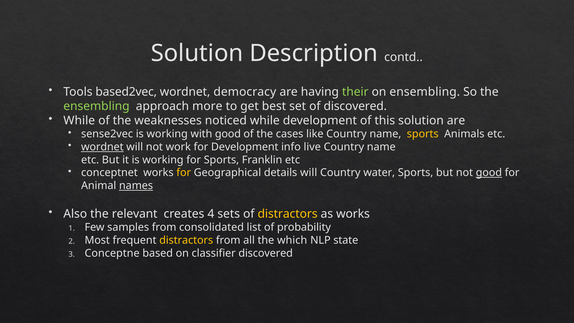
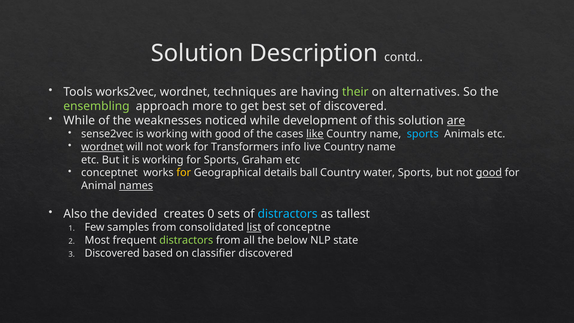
based2vec: based2vec -> works2vec
democracy: democracy -> techniques
on ensembling: ensembling -> alternatives
are at (456, 120) underline: none -> present
like underline: none -> present
sports at (423, 134) colour: yellow -> light blue
for Development: Development -> Transformers
Franklin: Franklin -> Graham
details will: will -> ball
relevant: relevant -> devided
4: 4 -> 0
distractors at (288, 214) colour: yellow -> light blue
as works: works -> tallest
list underline: none -> present
probability: probability -> conceptne
distractors at (186, 240) colour: yellow -> light green
which: which -> below
3 Conceptne: Conceptne -> Discovered
